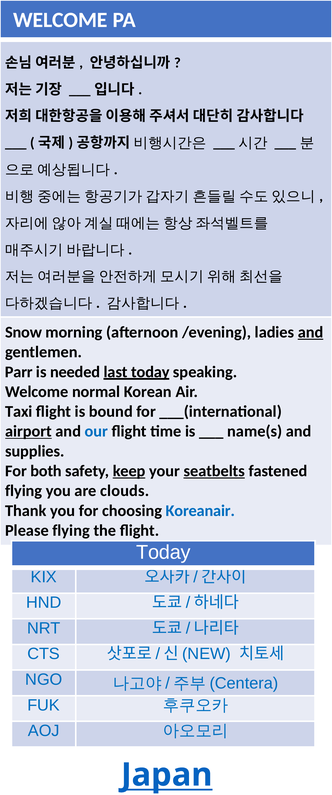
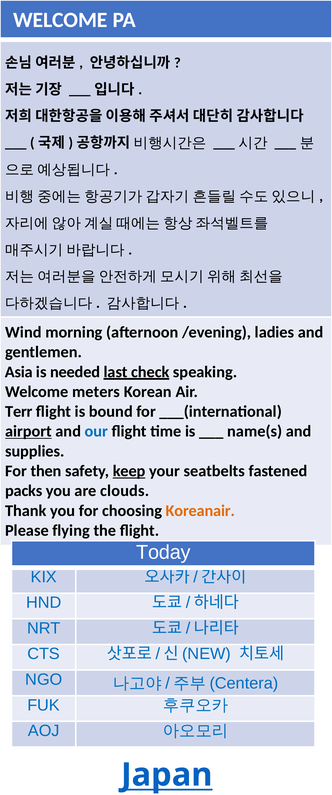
Snow: Snow -> Wind
and at (311, 332) underline: present -> none
Parr: Parr -> Asia
last today: today -> check
normal: normal -> meters
Taxi: Taxi -> Terr
both: both -> then
seatbelts underline: present -> none
flying at (24, 490): flying -> packs
Koreanair colour: blue -> orange
